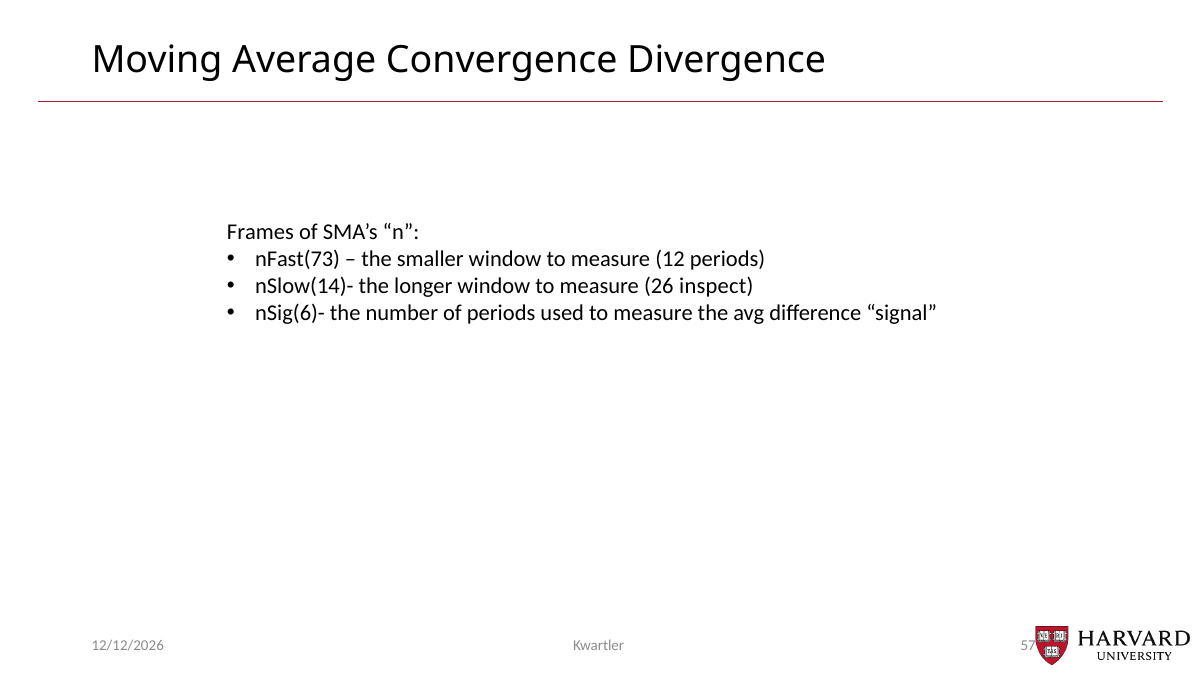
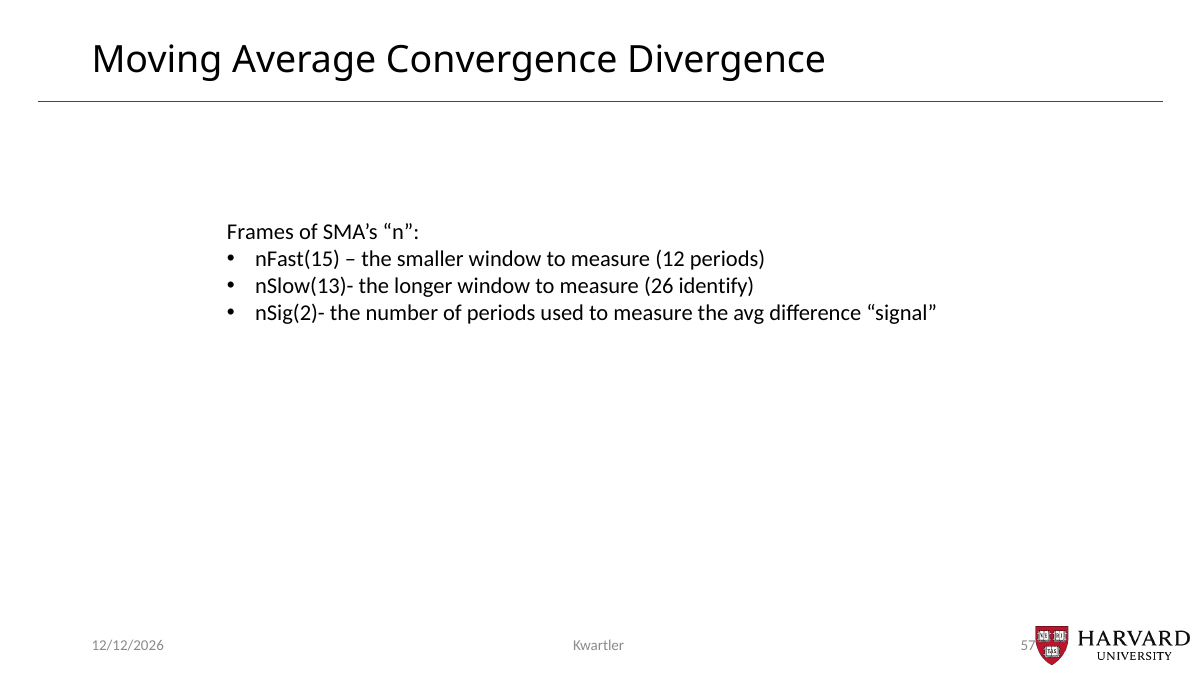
nFast(73: nFast(73 -> nFast(15
nSlow(14)-: nSlow(14)- -> nSlow(13)-
inspect: inspect -> identify
nSig(6)-: nSig(6)- -> nSig(2)-
